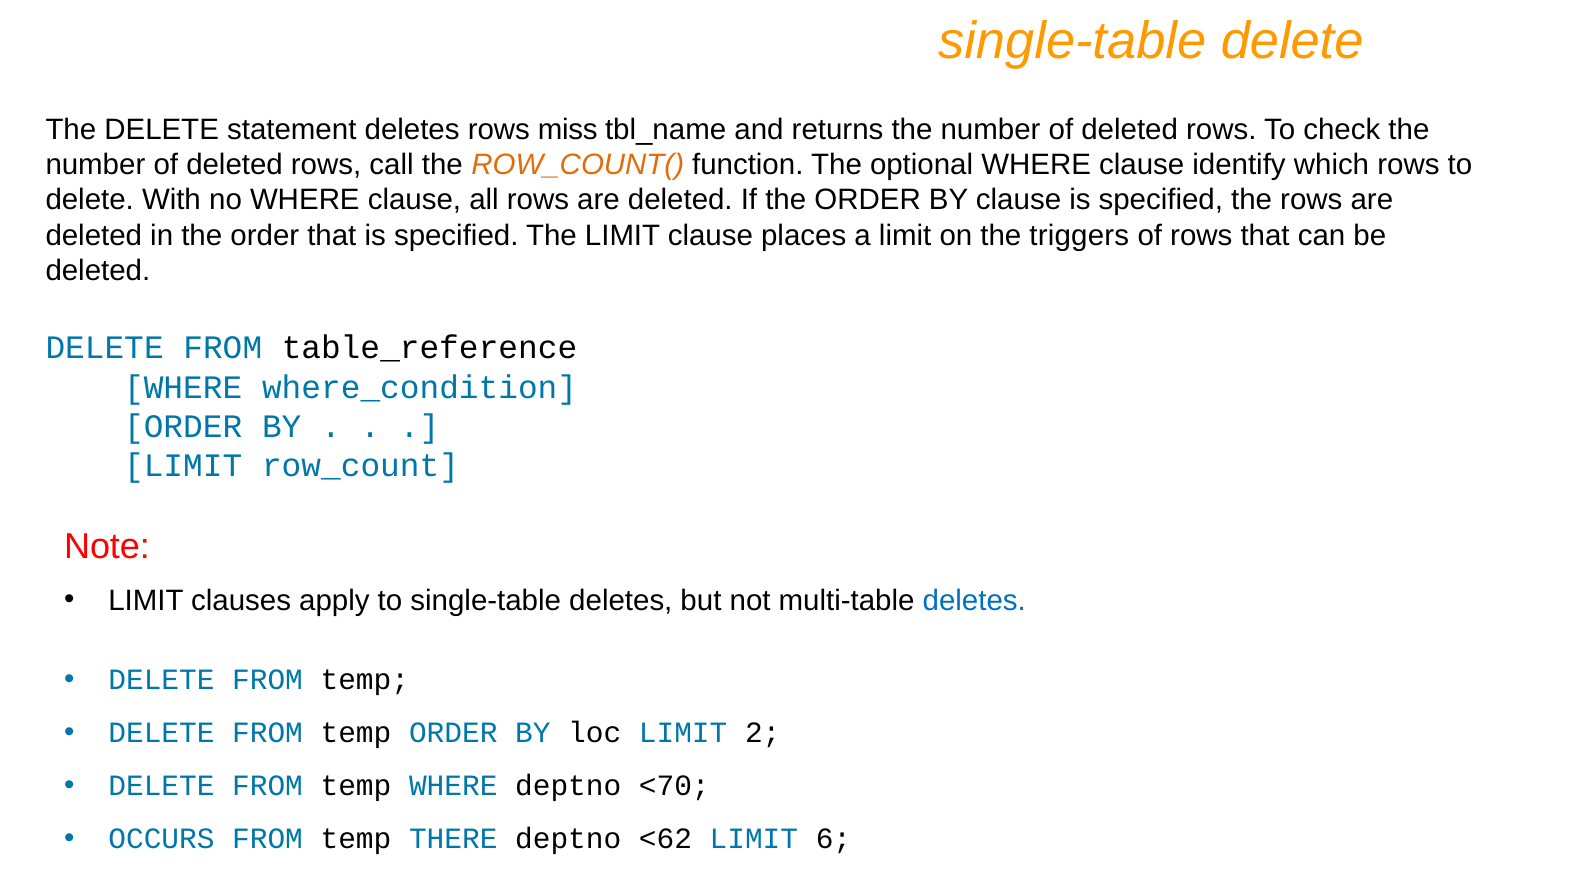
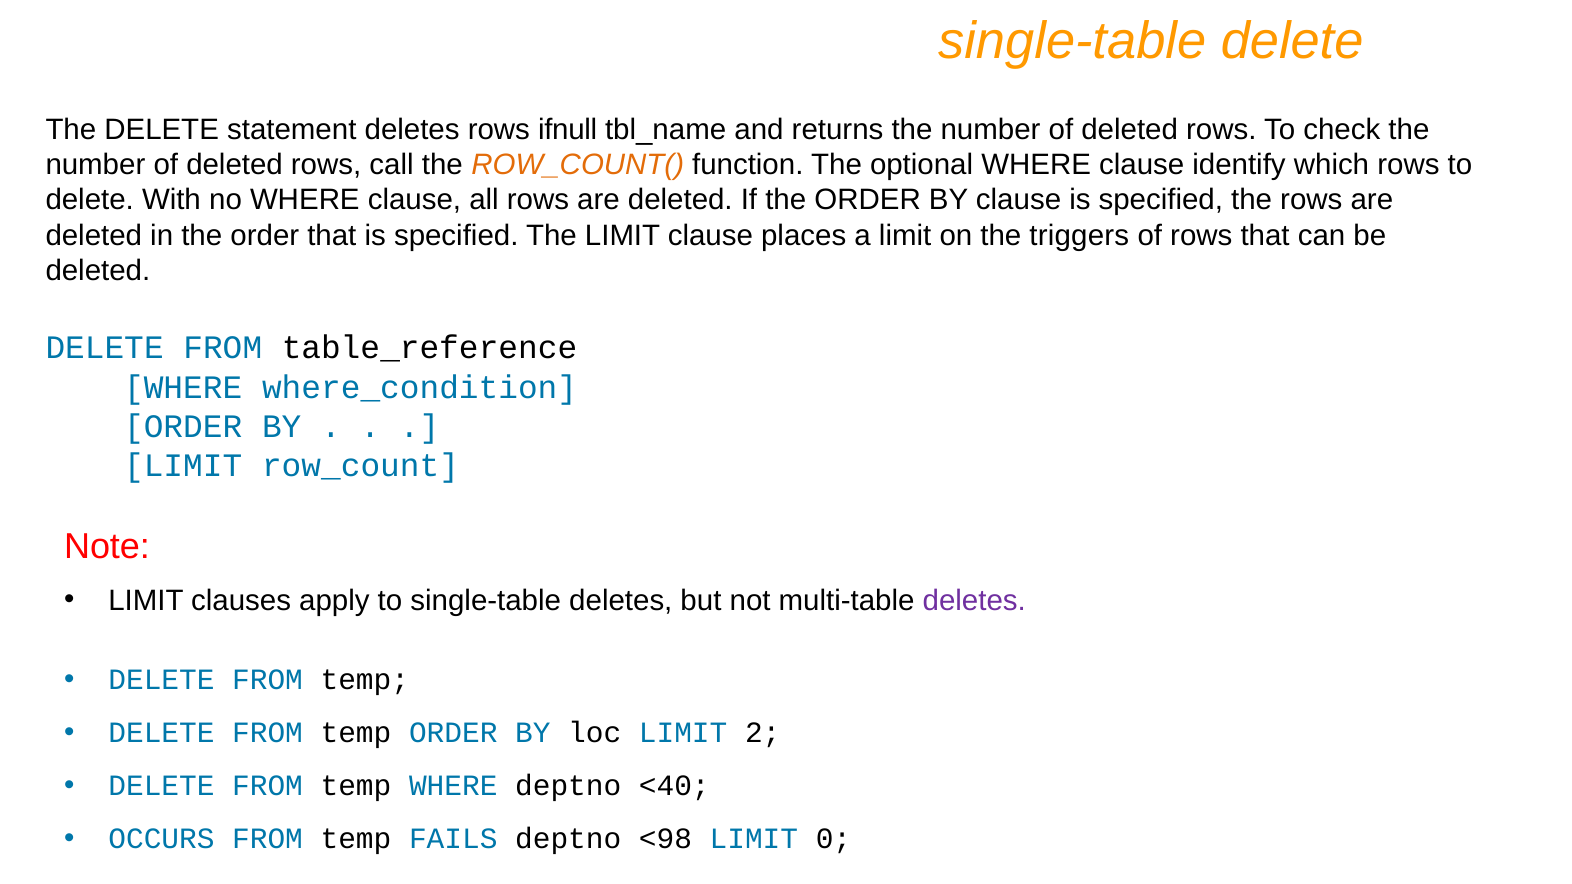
miss: miss -> ifnull
deletes at (974, 601) colour: blue -> purple
<70: <70 -> <40
THERE: THERE -> FAILS
<62: <62 -> <98
6: 6 -> 0
